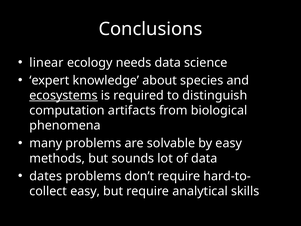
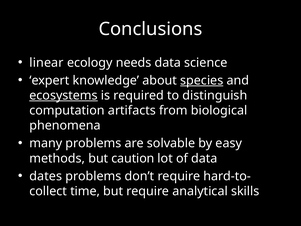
species underline: none -> present
sounds: sounds -> caution
easy at (85, 191): easy -> time
